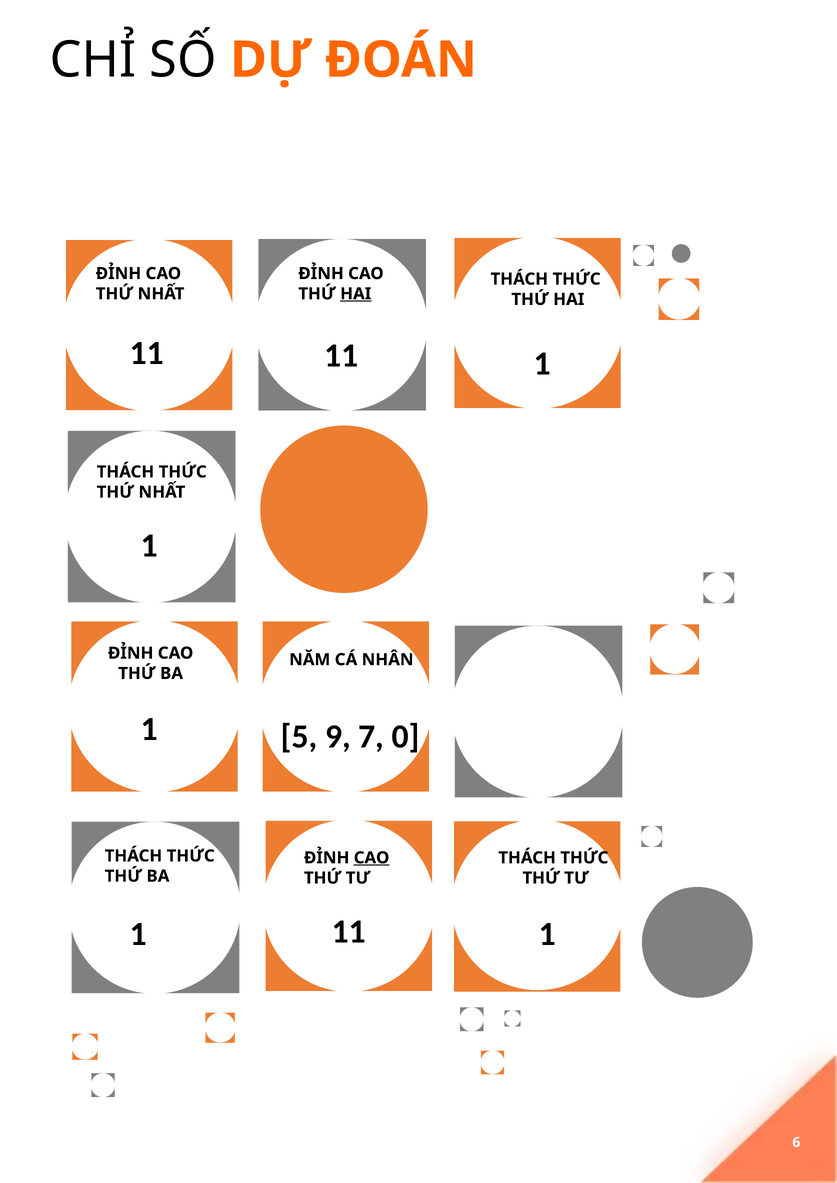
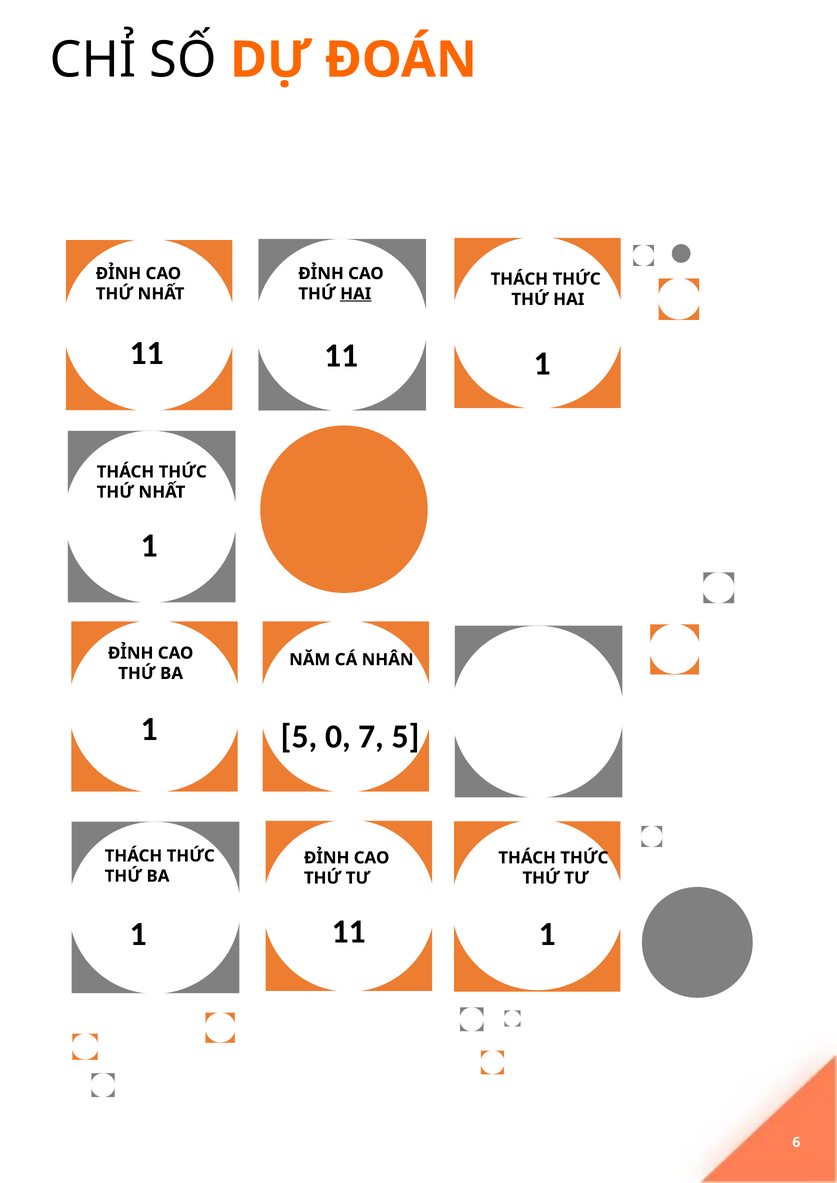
9: 9 -> 0
7 0: 0 -> 5
CAO at (372, 858) underline: present -> none
